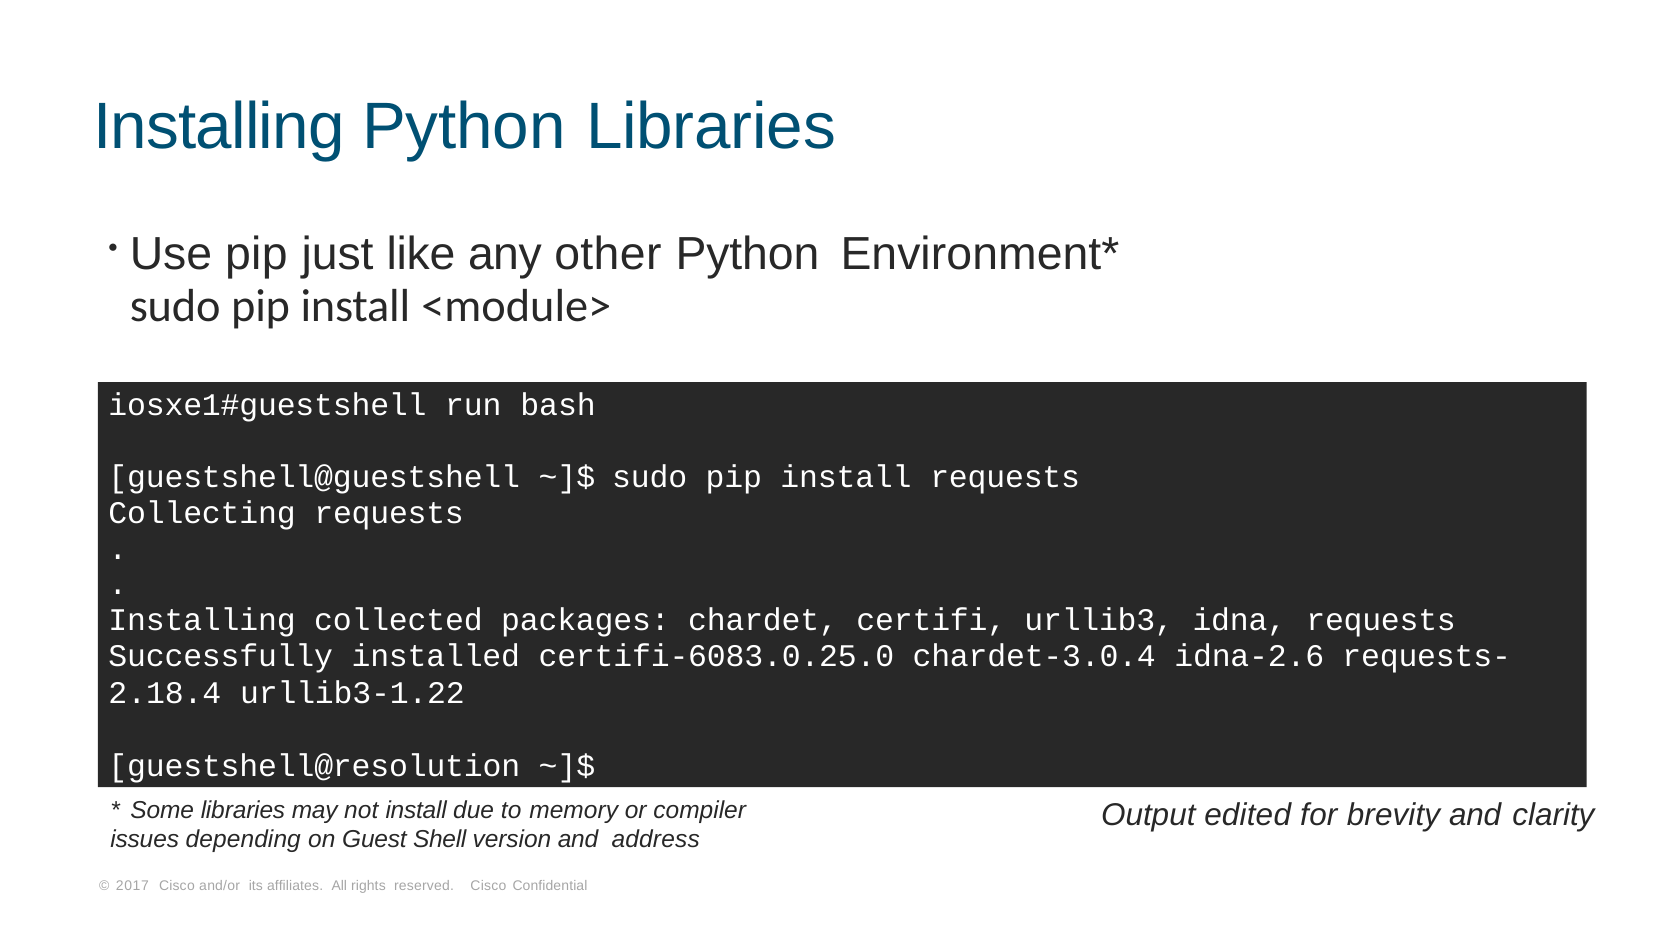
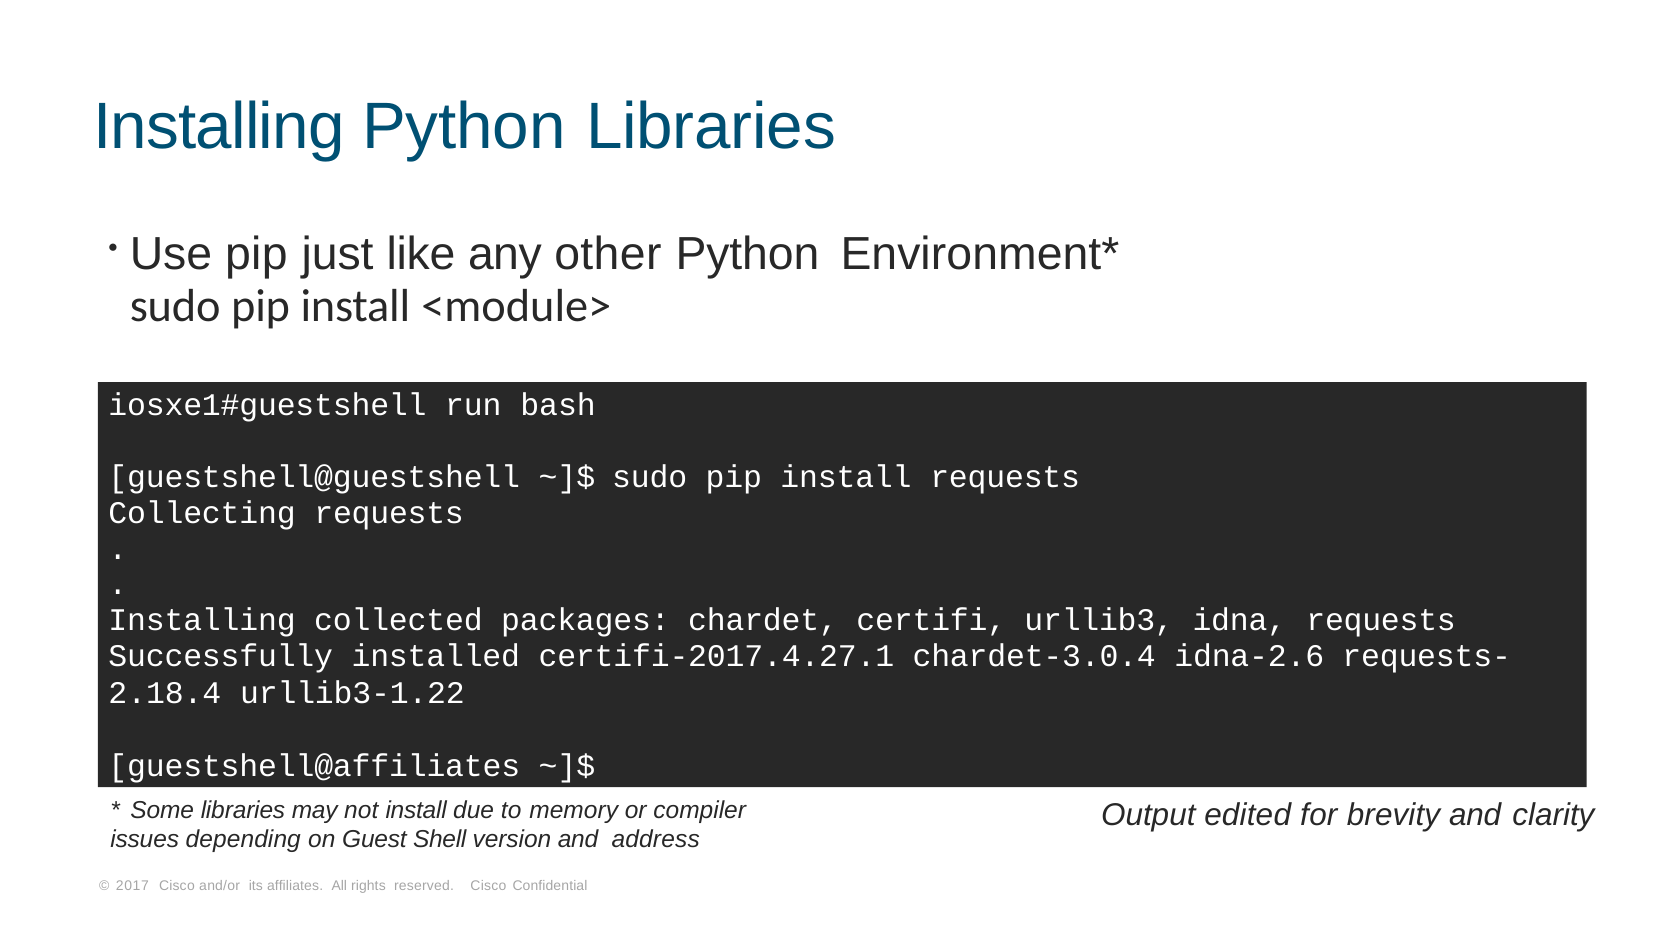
certifi-6083.0.25.0: certifi-6083.0.25.0 -> certifi-2017.4.27.1
guestshell@resolution: guestshell@resolution -> guestshell@affiliates
